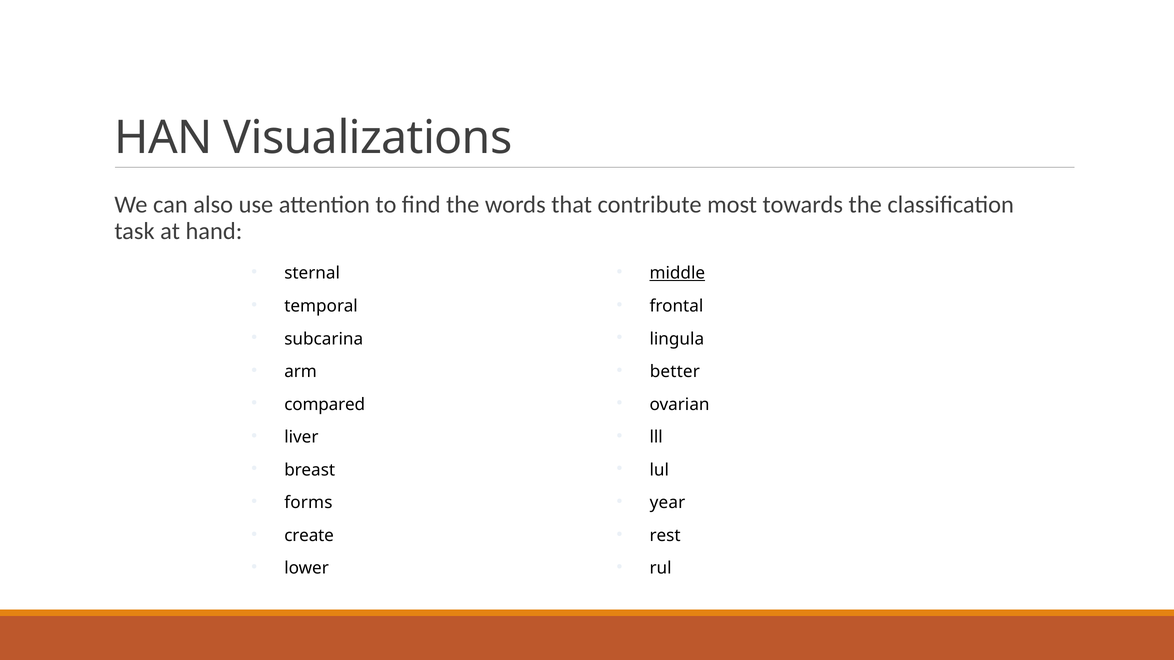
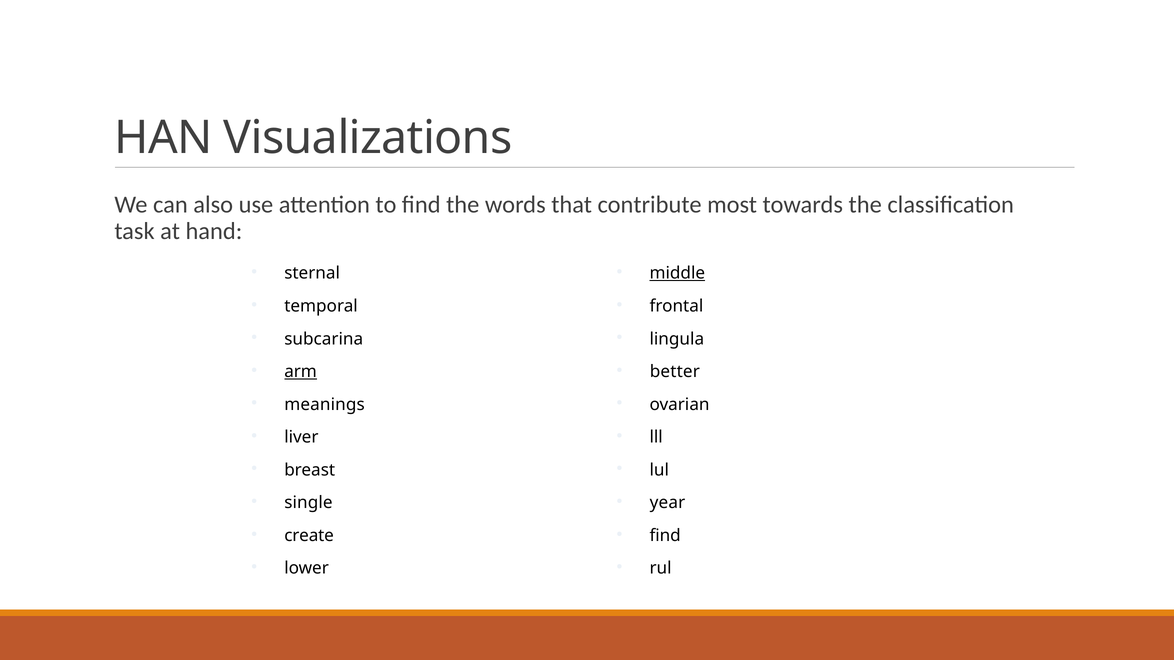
arm underline: none -> present
compared: compared -> meanings
forms: forms -> single
rest at (665, 536): rest -> find
